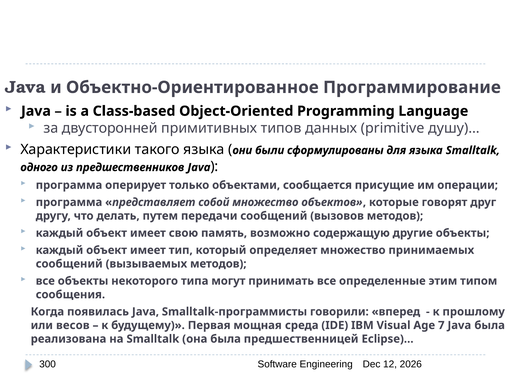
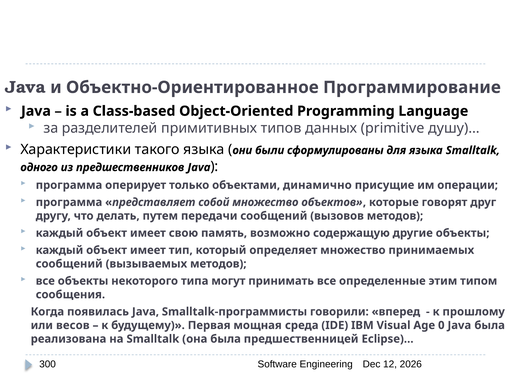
двусторонней: двусторонней -> разделителей
сообщается: сообщается -> динамично
7: 7 -> 0
